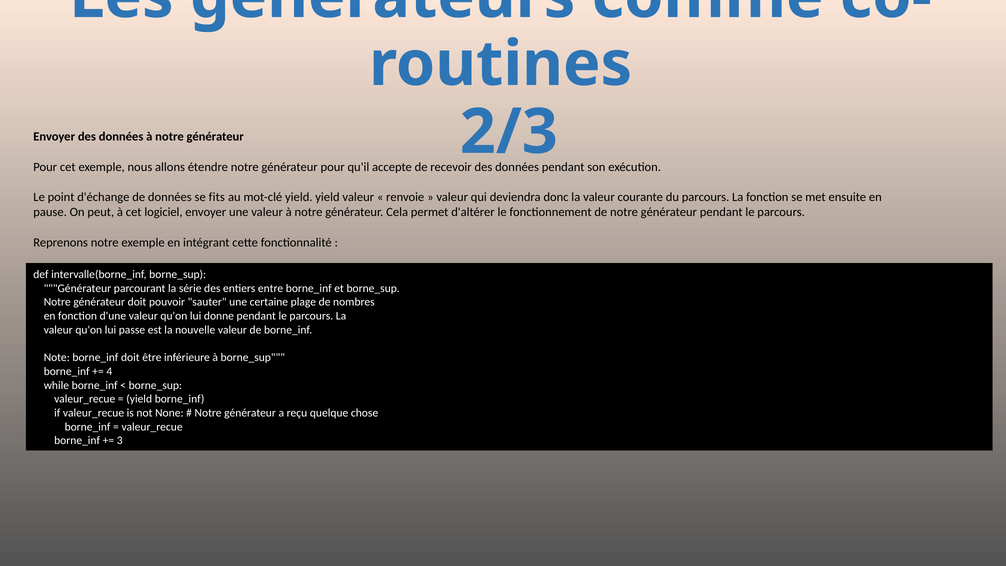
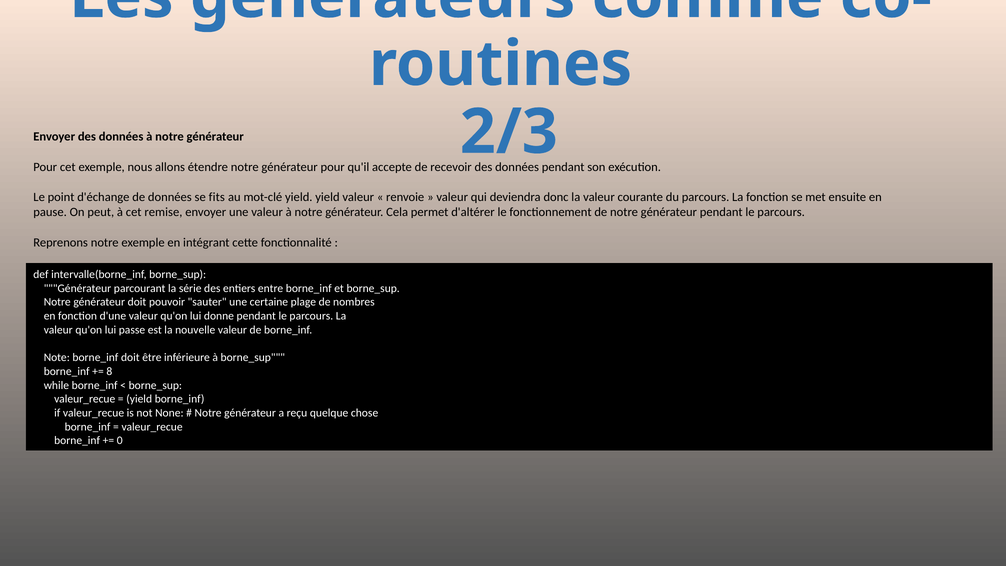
logiciel: logiciel -> remise
4: 4 -> 8
3: 3 -> 0
